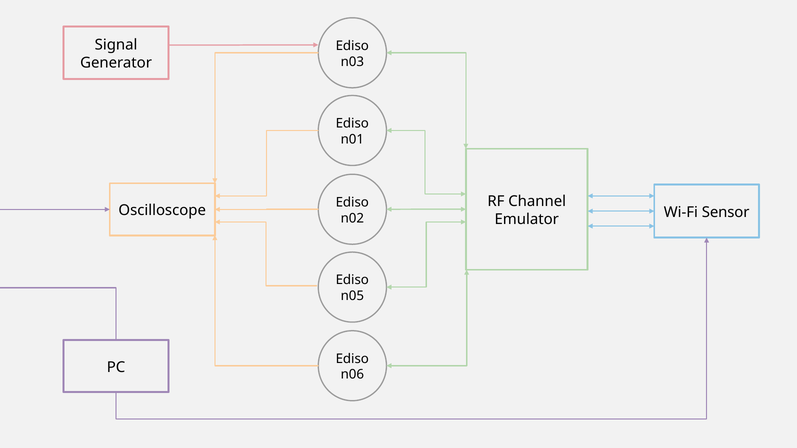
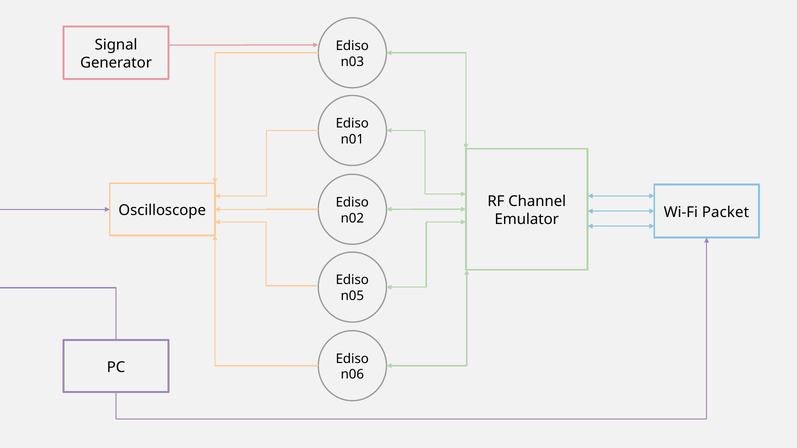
Sensor: Sensor -> Packet
